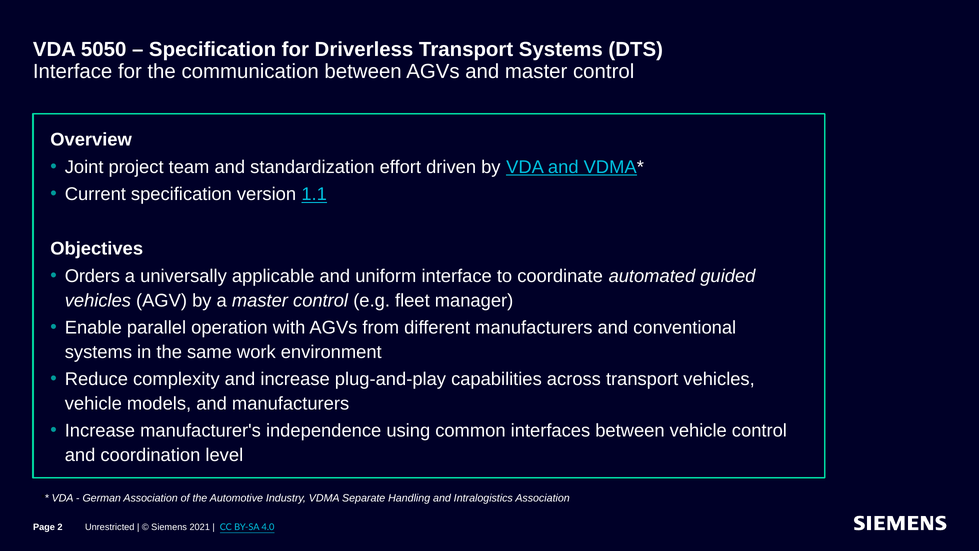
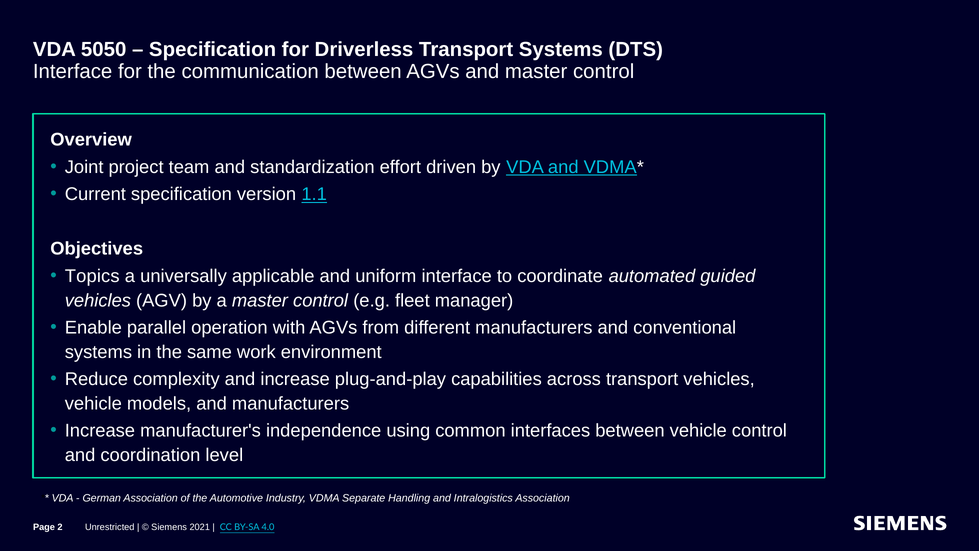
Orders: Orders -> Topics
